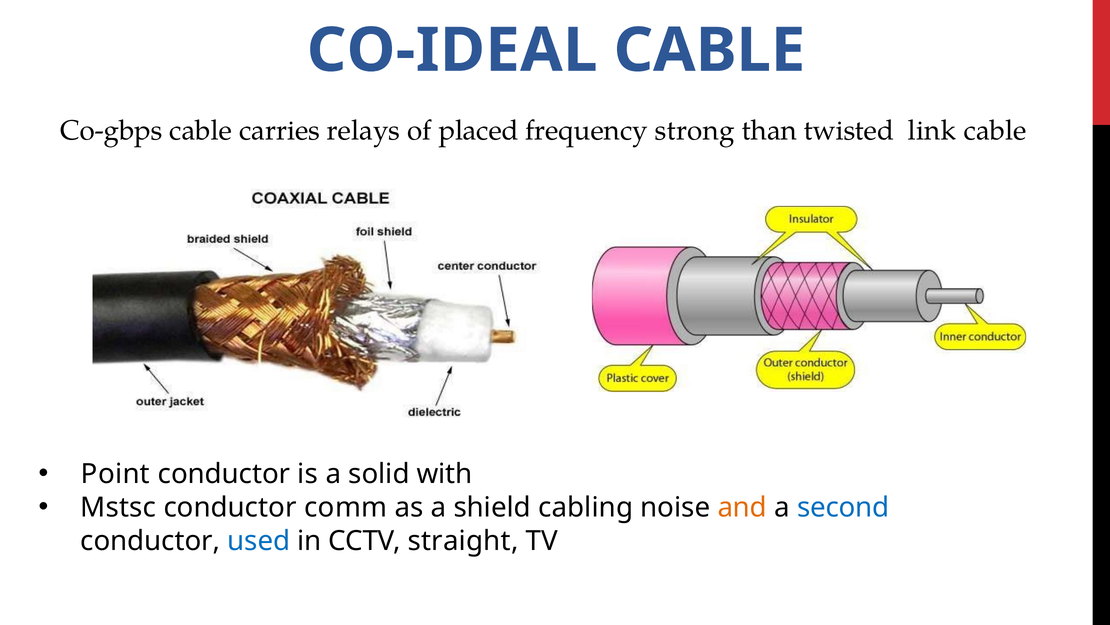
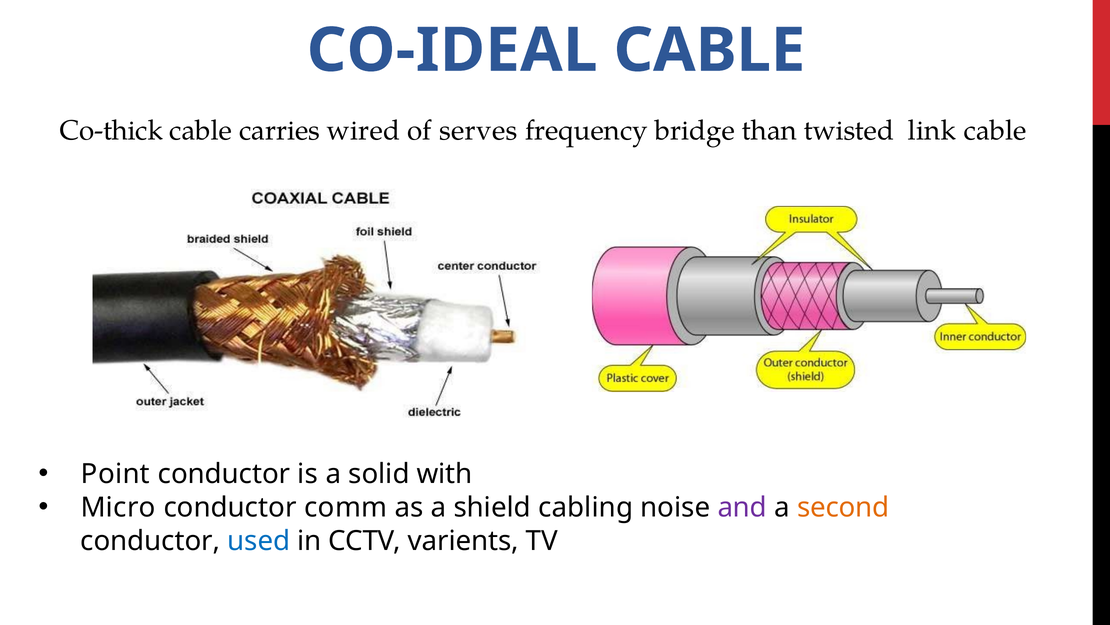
Co-gbps: Co-gbps -> Co-thick
relays: relays -> wired
placed: placed -> serves
strong: strong -> bridge
Mstsc: Mstsc -> Micro
and colour: orange -> purple
second colour: blue -> orange
straight: straight -> varients
